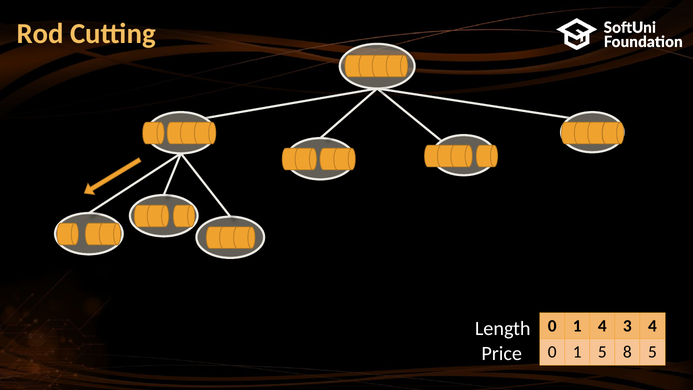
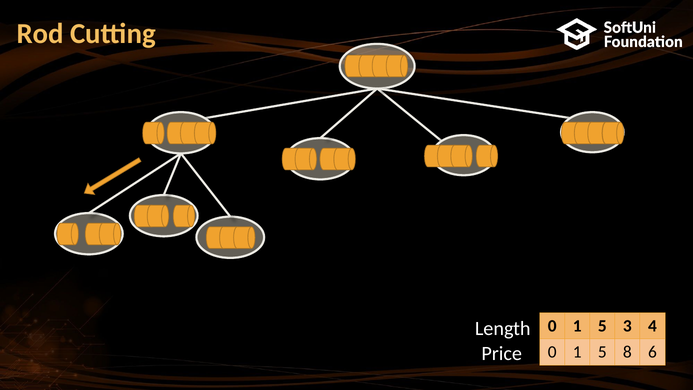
4 at (602, 326): 4 -> 5
8 5: 5 -> 6
